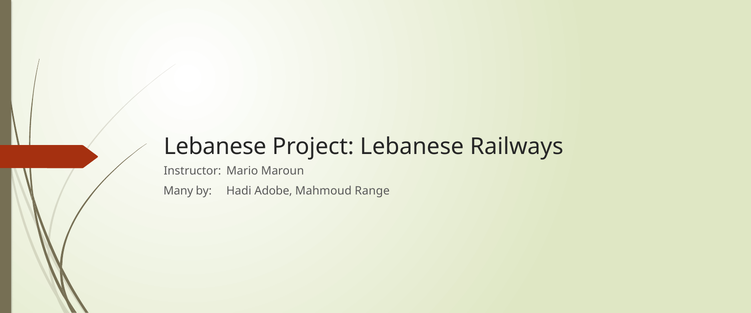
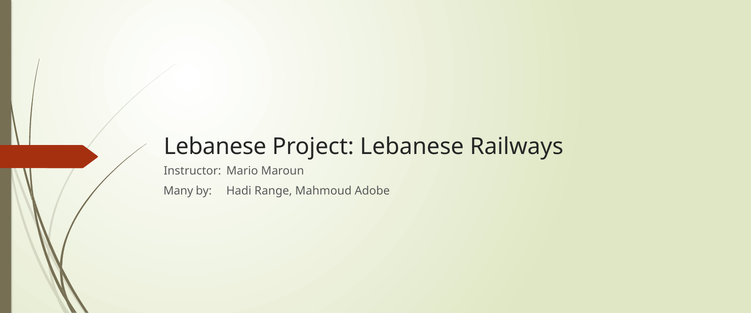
Adobe: Adobe -> Range
Range: Range -> Adobe
